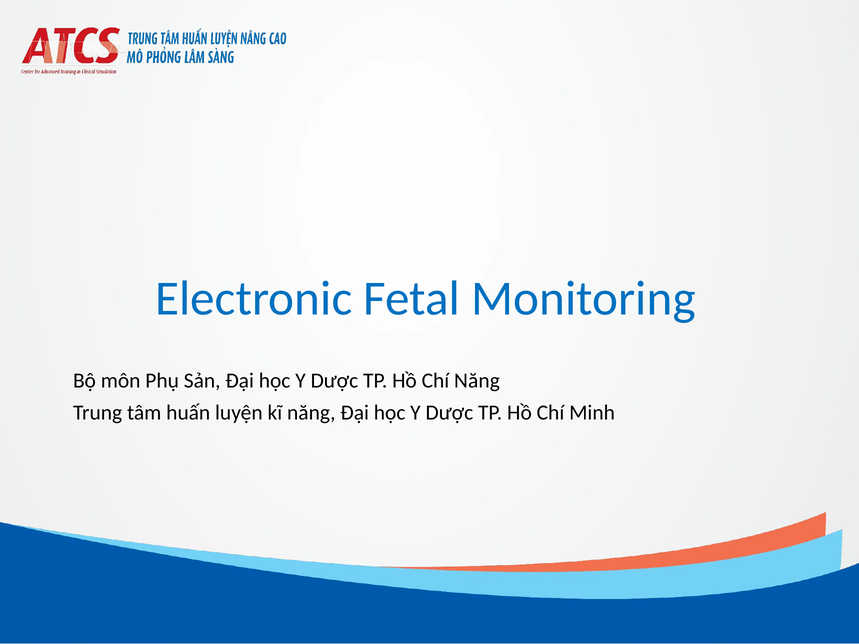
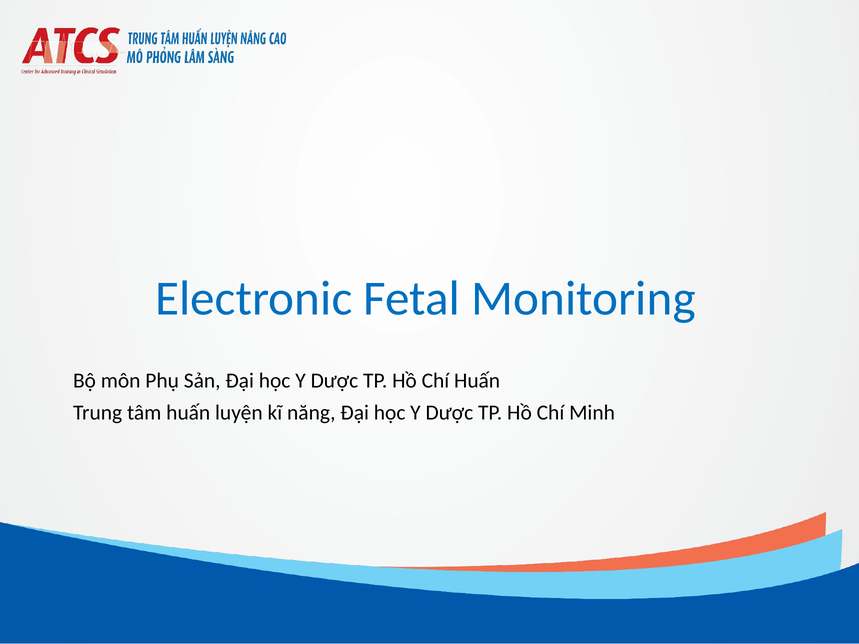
Chí Năng: Năng -> Huấn
